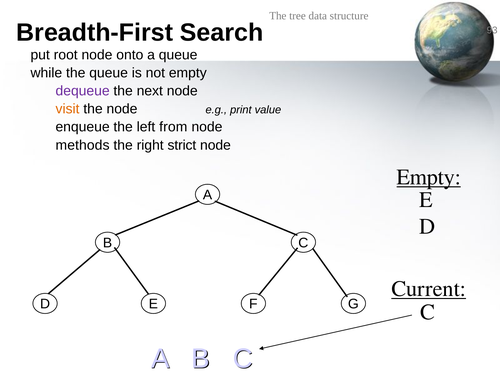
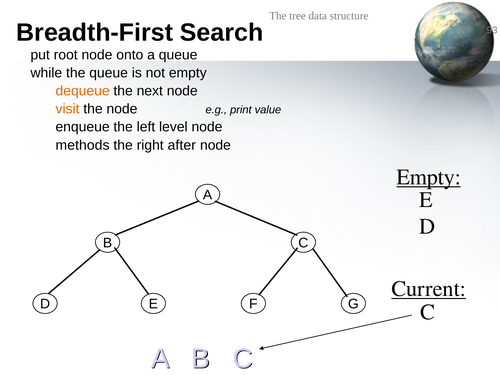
dequeue colour: purple -> orange
from: from -> level
strict: strict -> after
